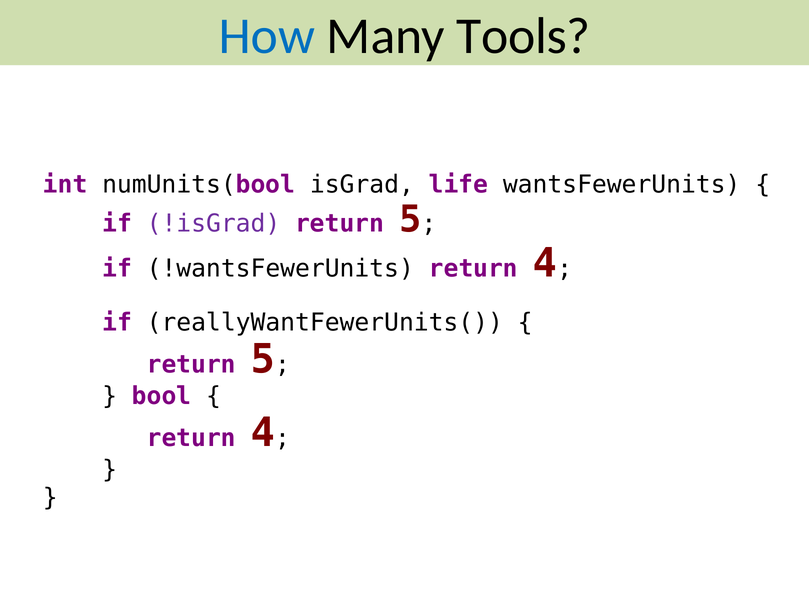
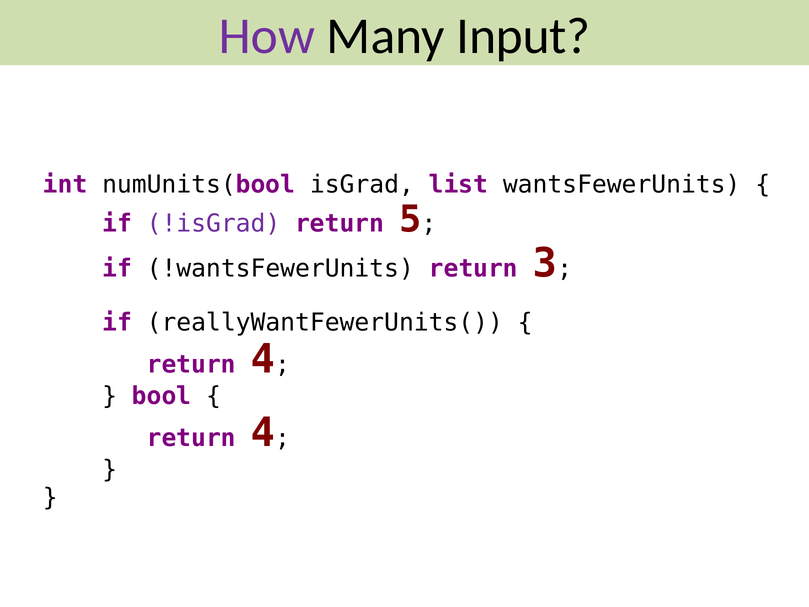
How colour: blue -> purple
Tools: Tools -> Input
life: life -> list
!wantsFewerUnits return 4: 4 -> 3
5 at (263, 359): 5 -> 4
